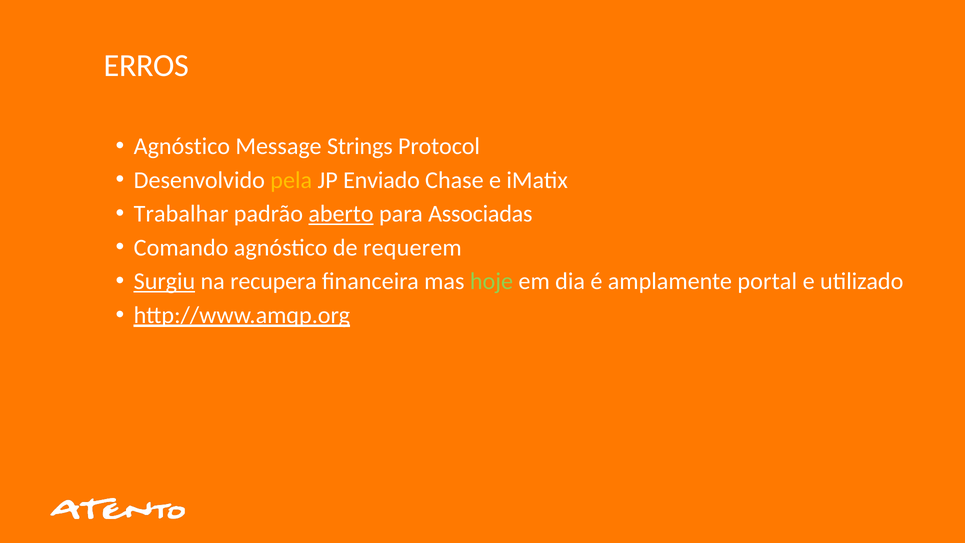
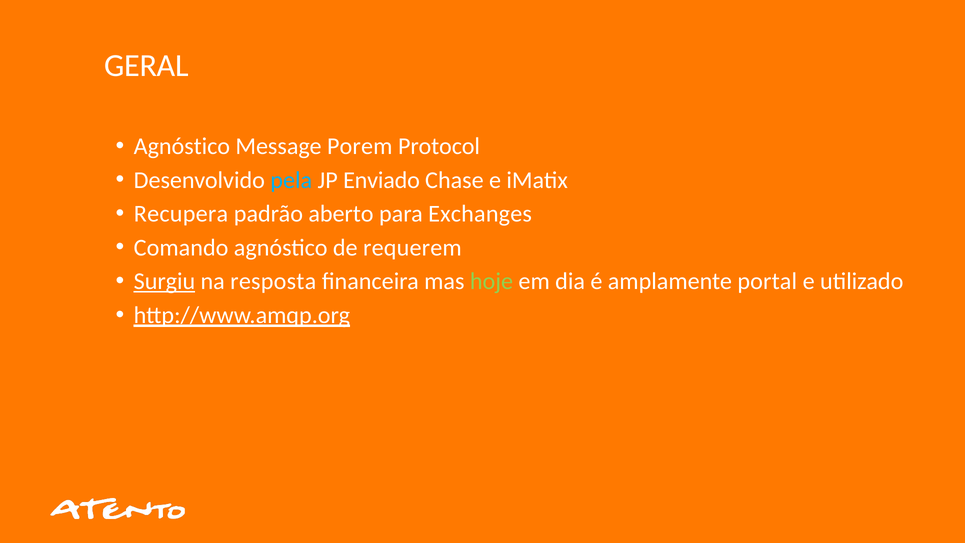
ERROS: ERROS -> GERAL
Strings: Strings -> Porem
pela colour: yellow -> light blue
Trabalhar: Trabalhar -> Recupera
aberto underline: present -> none
Associadas: Associadas -> Exchanges
recupera: recupera -> resposta
